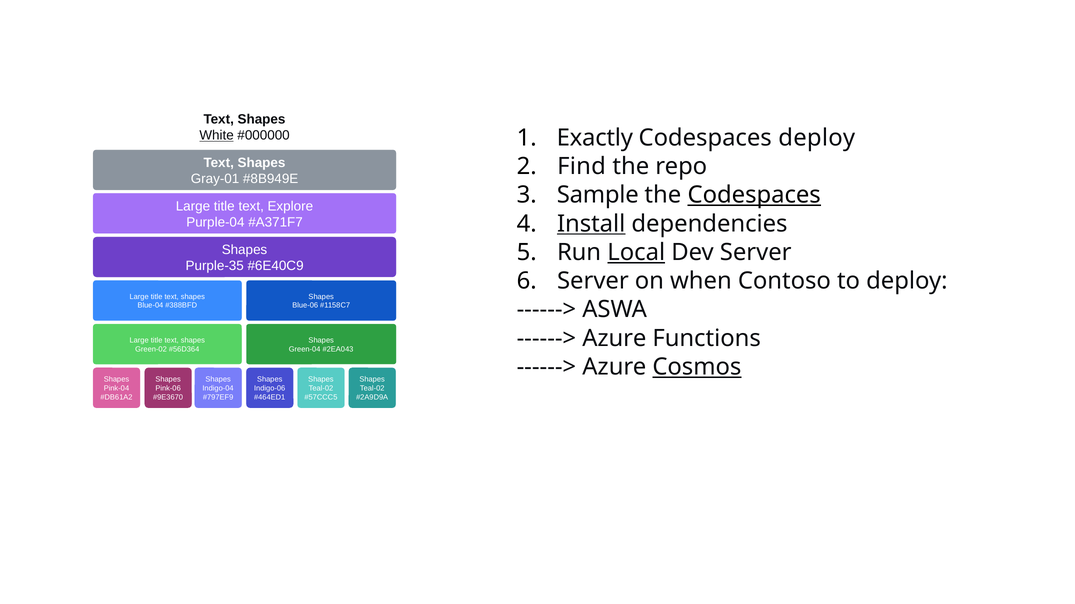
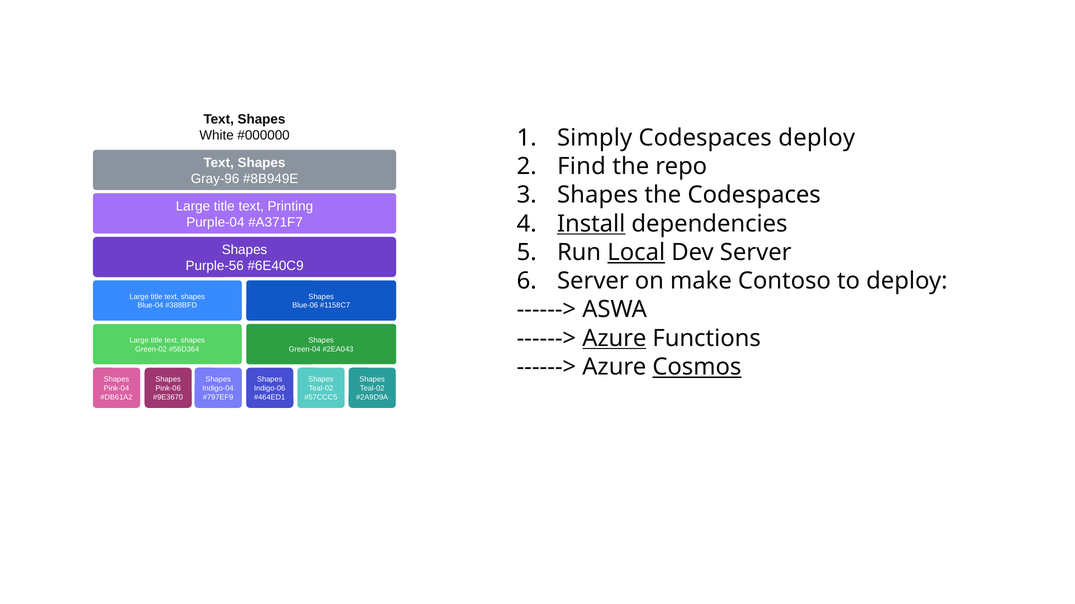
White underline: present -> none
Exactly: Exactly -> Simply
Gray-01: Gray-01 -> Gray-96
Sample at (598, 195): Sample -> Shapes
Codespaces at (754, 195) underline: present -> none
Explore: Explore -> Printing
Purple-35: Purple-35 -> Purple-56
when: when -> make
Azure at (614, 339) underline: none -> present
